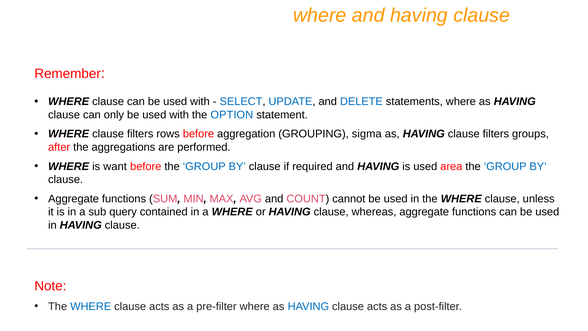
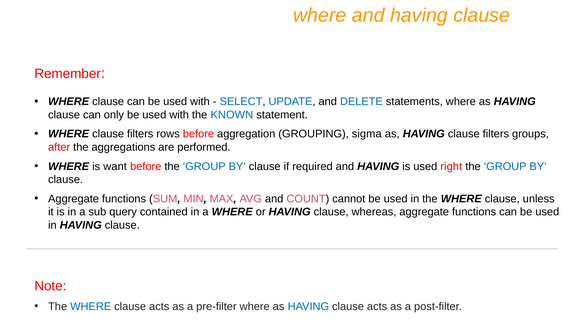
OPTION: OPTION -> KNOWN
area: area -> right
